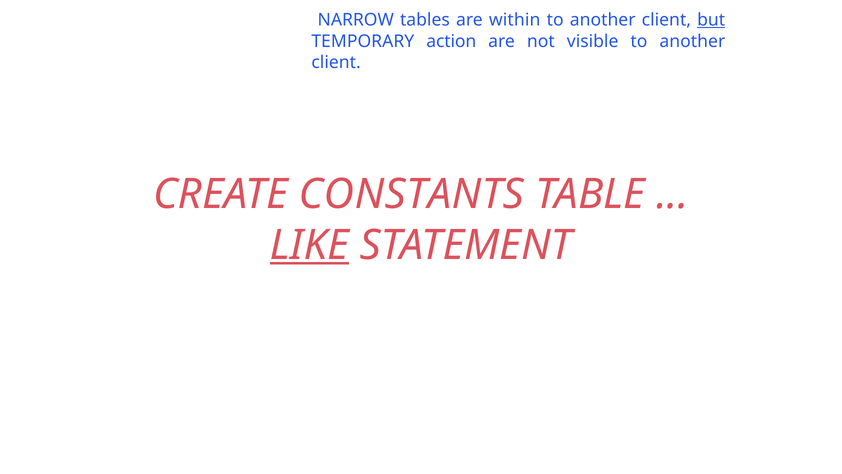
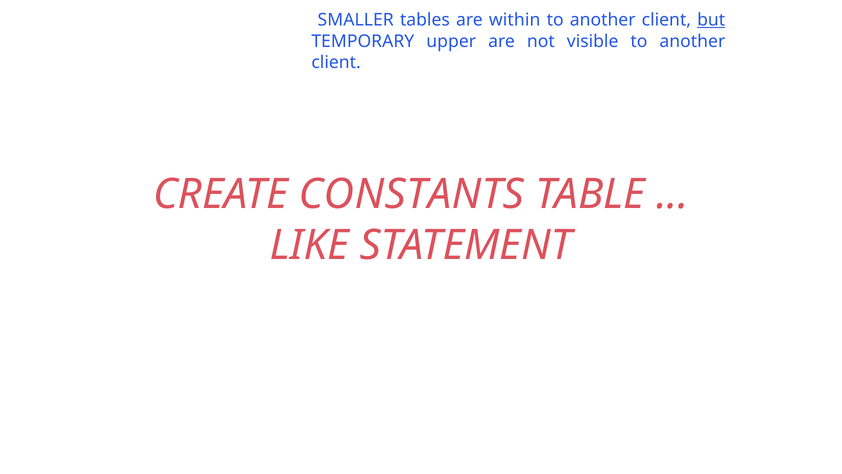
NARROW: NARROW -> SMALLER
action: action -> upper
LIKE underline: present -> none
